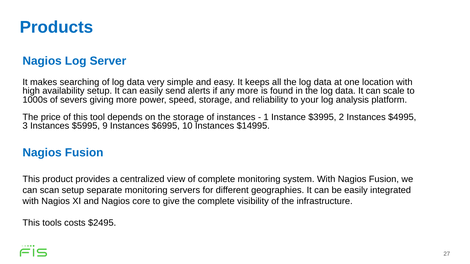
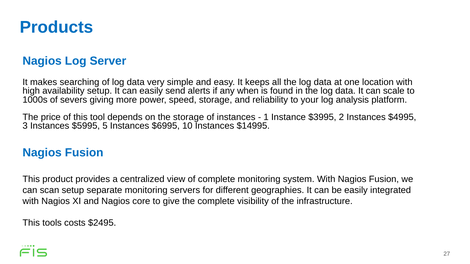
any more: more -> when
9: 9 -> 5
